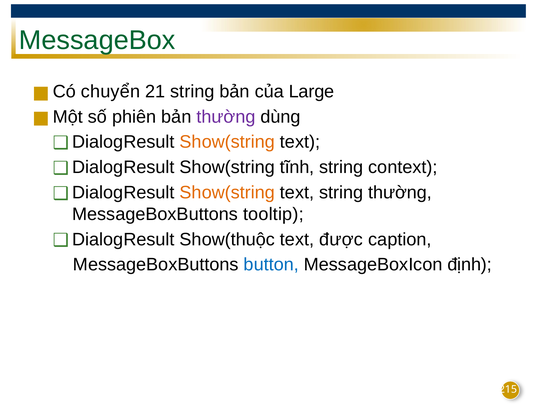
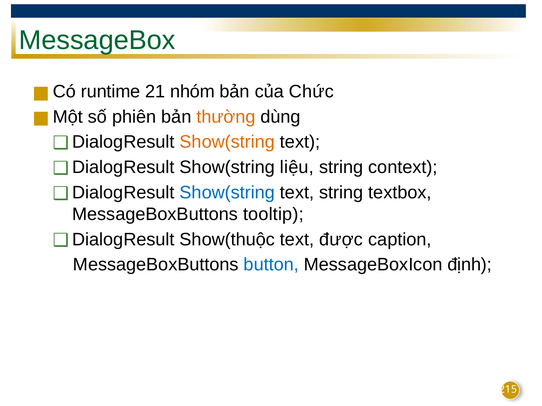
chuyển: chuyển -> runtime
21 string: string -> nhóm
Large: Large -> Chức
thường at (226, 117) colour: purple -> orange
tĩnh: tĩnh -> liệu
Show(string at (227, 193) colour: orange -> blue
string thường: thường -> textbox
